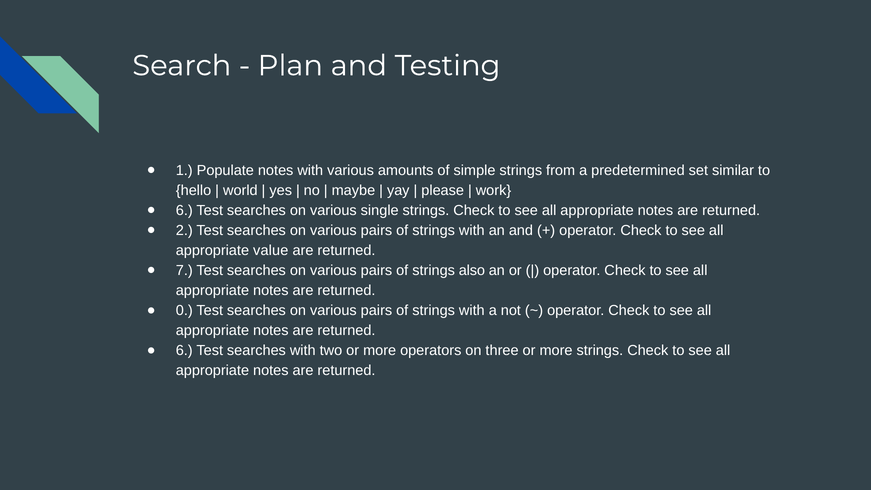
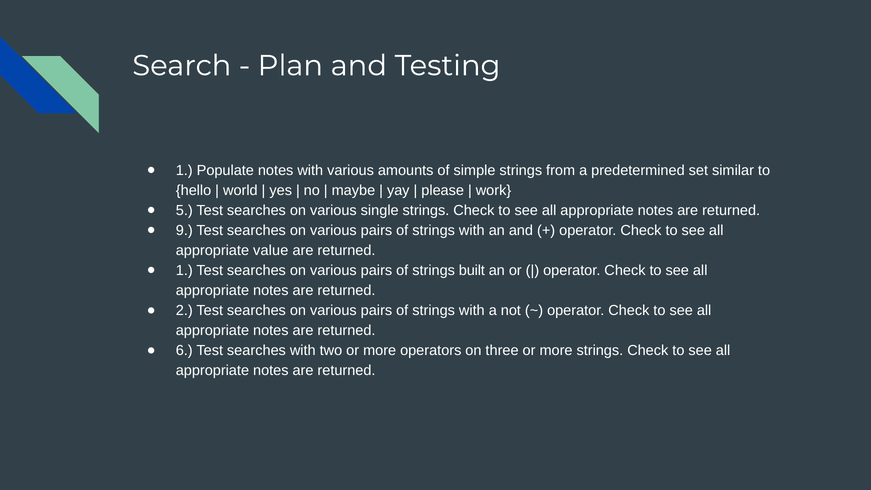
6 at (184, 210): 6 -> 5
2: 2 -> 9
7 at (184, 270): 7 -> 1
also: also -> built
0: 0 -> 2
